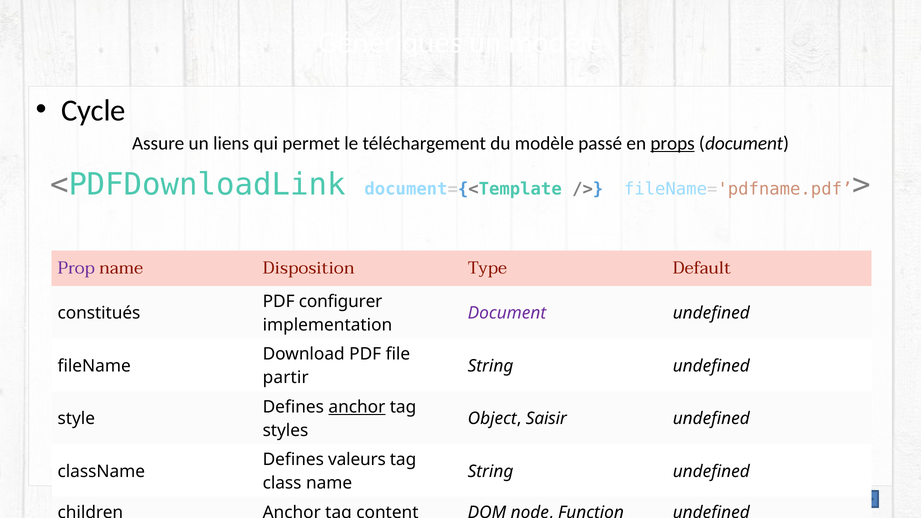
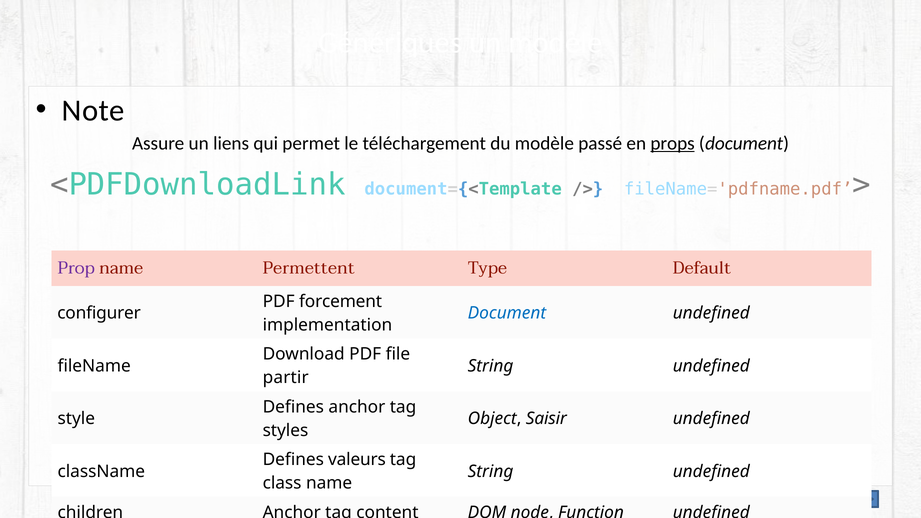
Cycle: Cycle -> Note
Disposition: Disposition -> Permettent
configurer: configurer -> forcement
constitués: constitués -> configurer
Document at (507, 313) colour: purple -> blue
anchor at (357, 407) underline: present -> none
